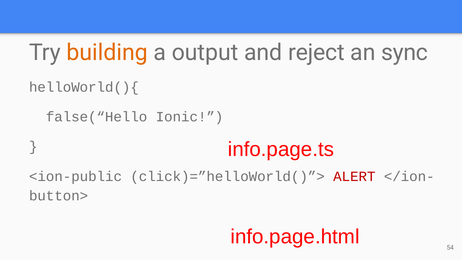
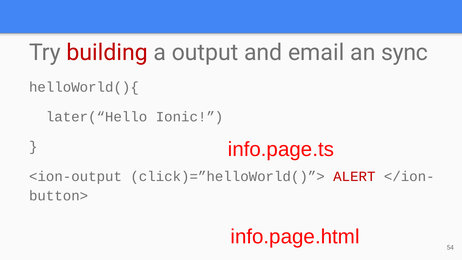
building colour: orange -> red
reject: reject -> email
false(“Hello: false(“Hello -> later(“Hello
<ion-public: <ion-public -> <ion-output
